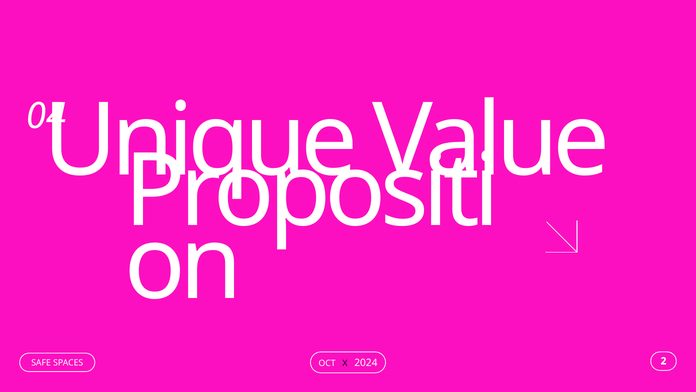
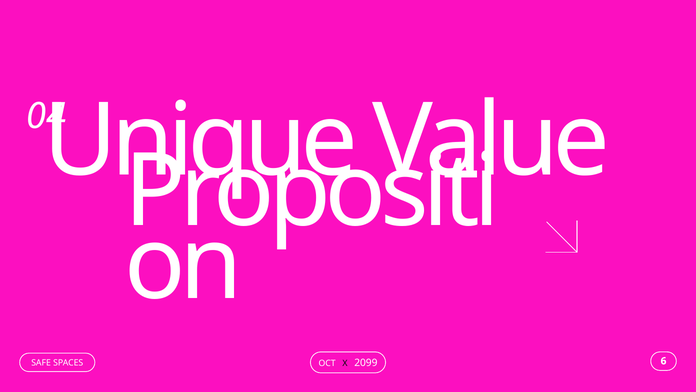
2: 2 -> 6
2024: 2024 -> 2099
